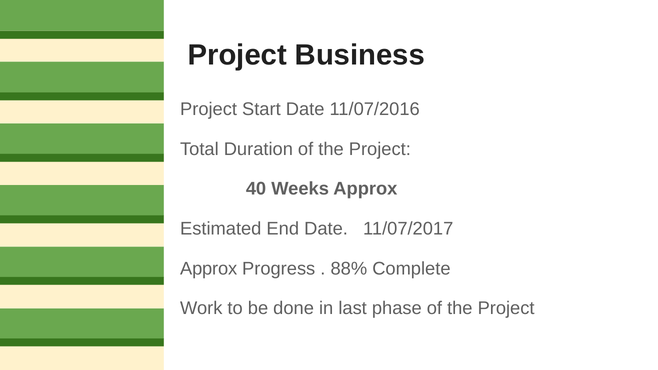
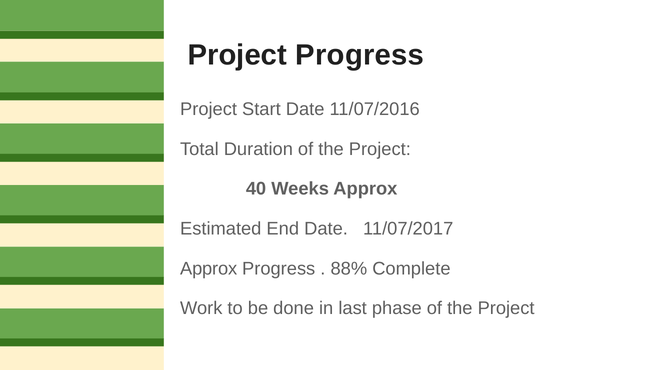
Project Business: Business -> Progress
